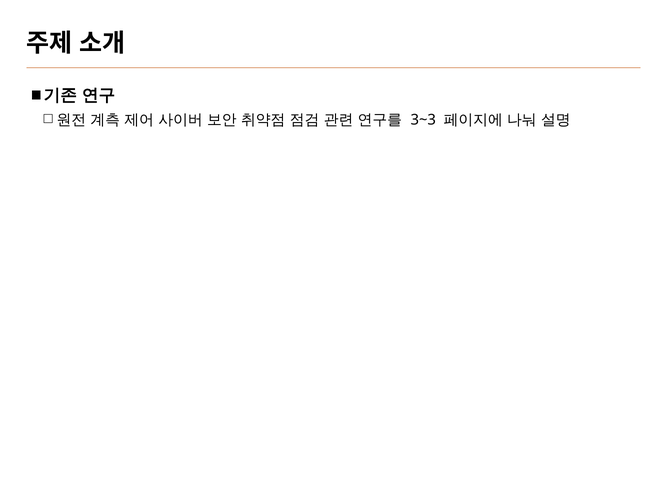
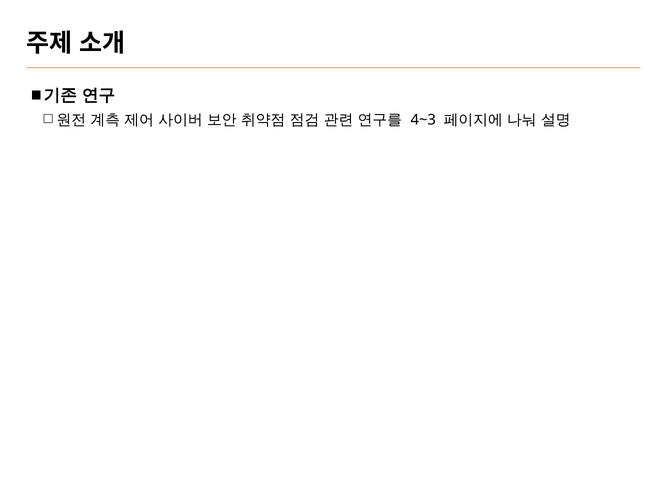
3~3: 3~3 -> 4~3
